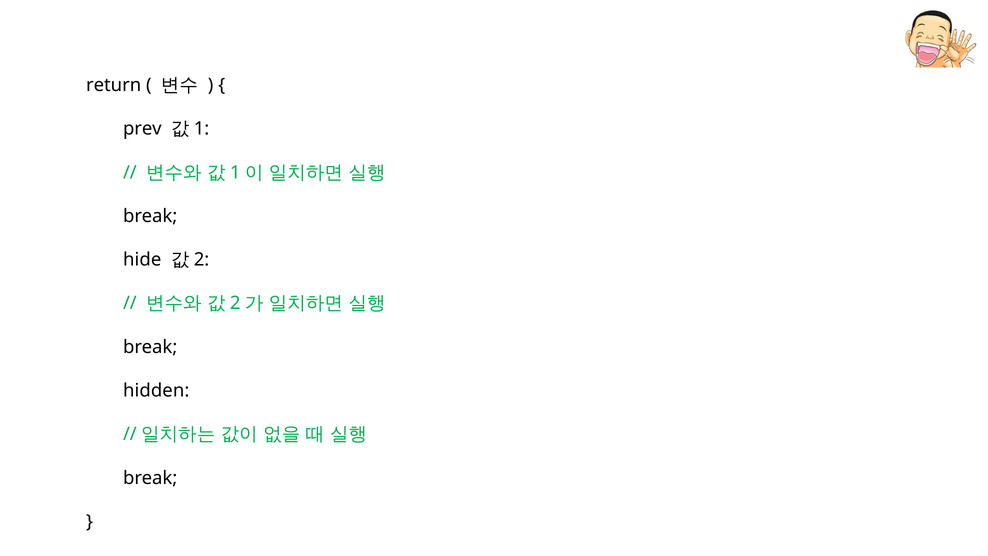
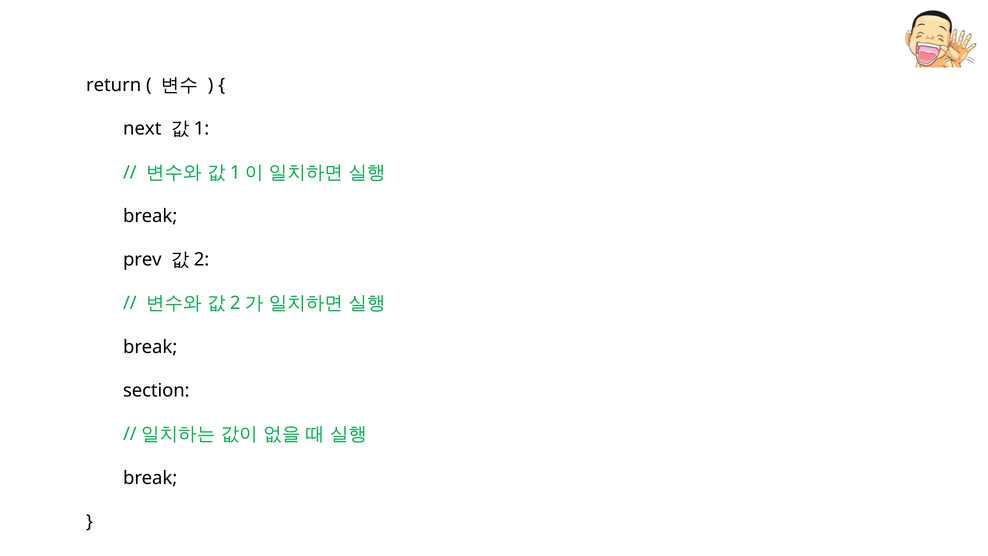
prev: prev -> next
hide: hide -> prev
hidden: hidden -> section
